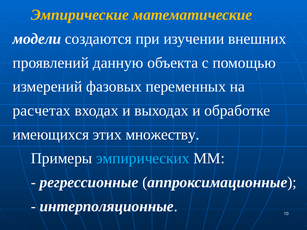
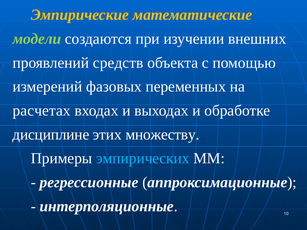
модели colour: white -> light green
данную: данную -> средств
имеющихся: имеющихся -> дисциплине
